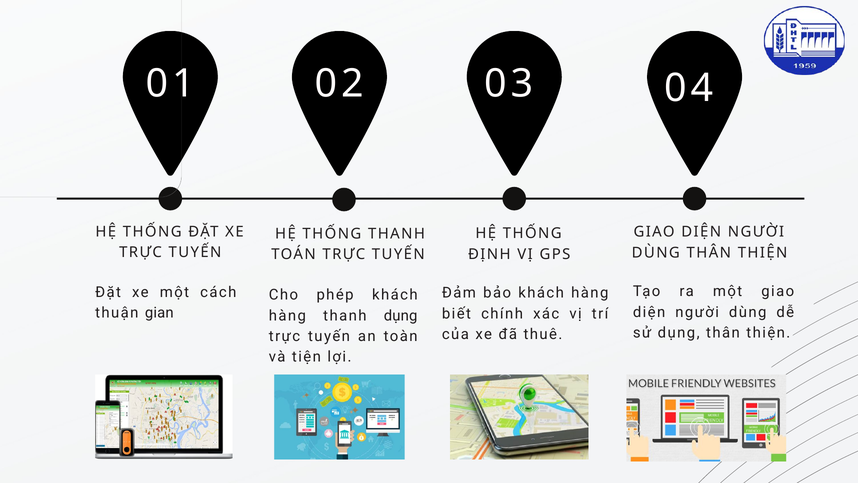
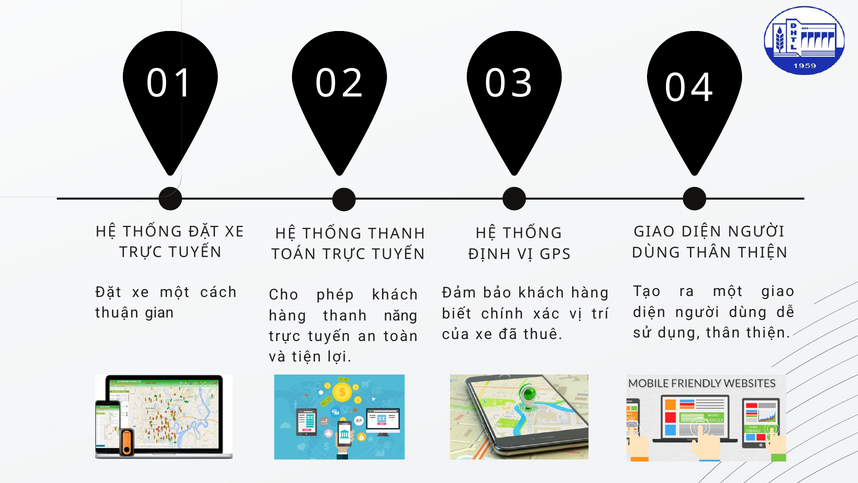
thanh dụng: dụng -> năng
